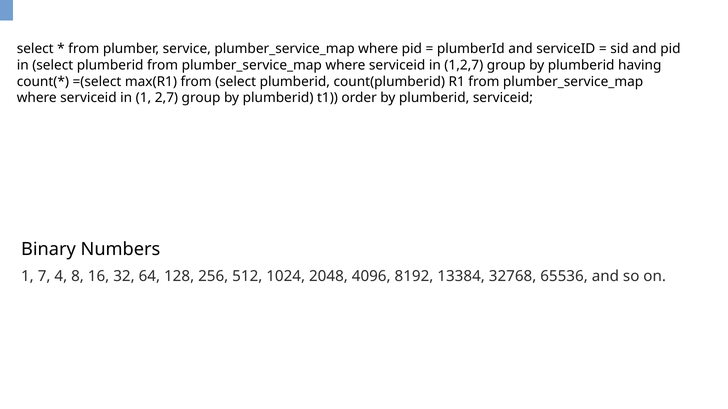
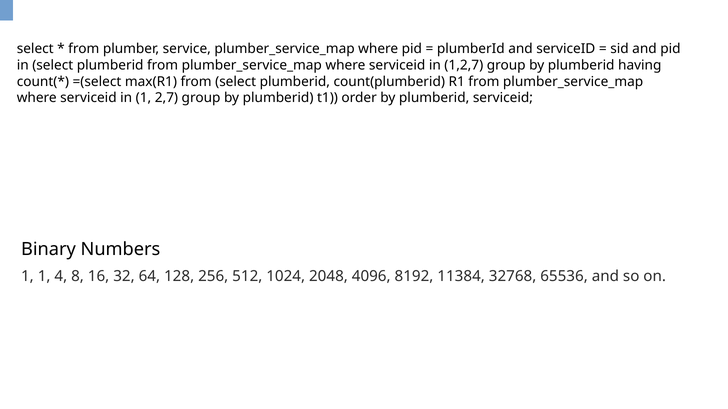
1 7: 7 -> 1
13384: 13384 -> 11384
